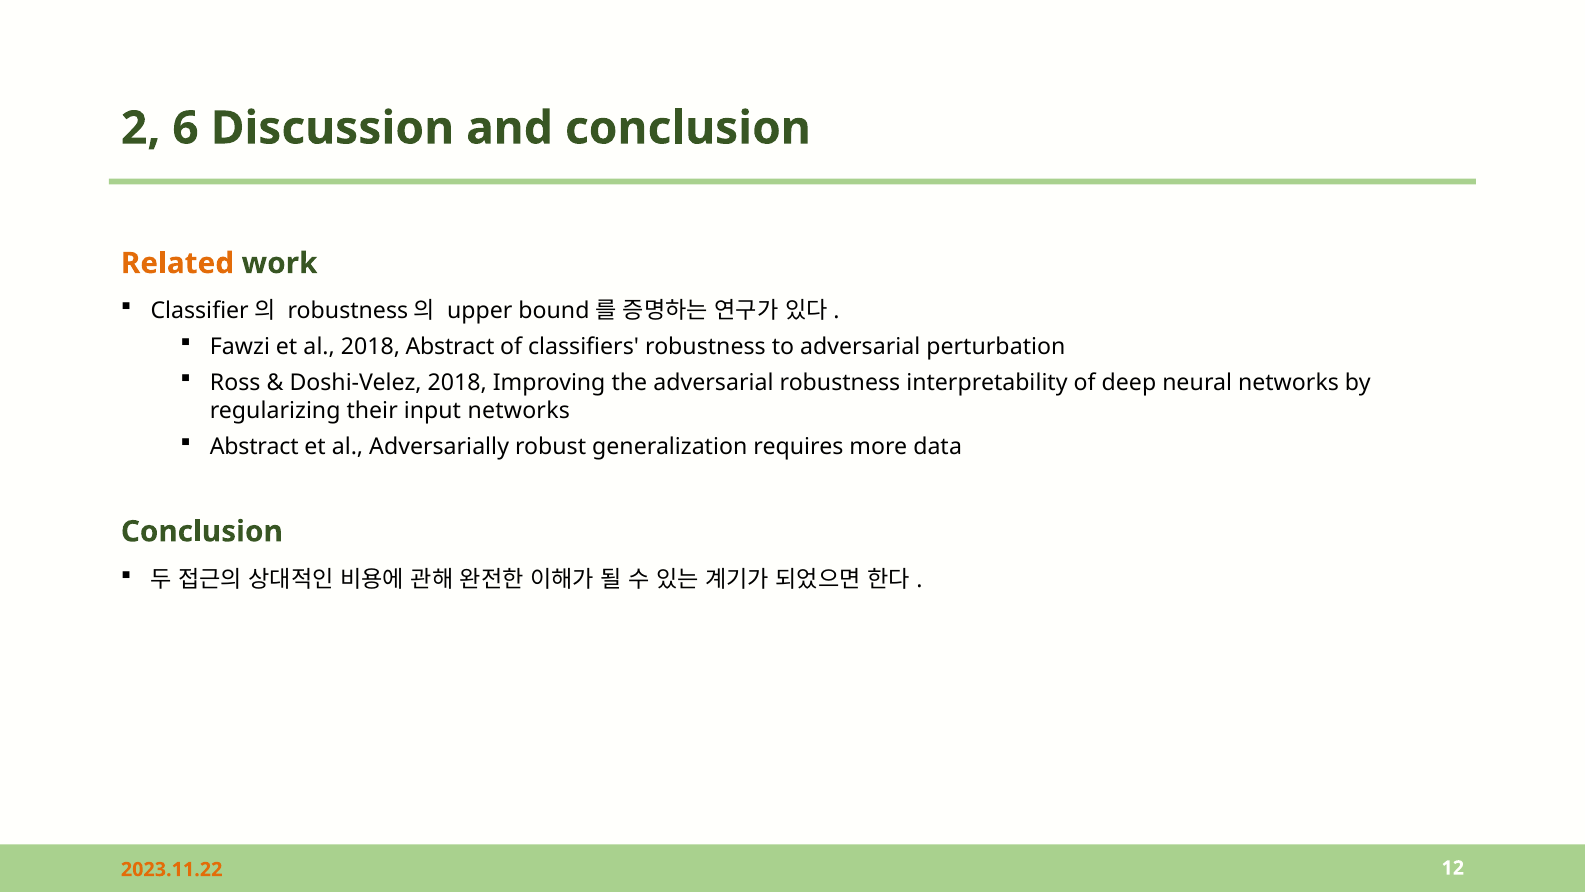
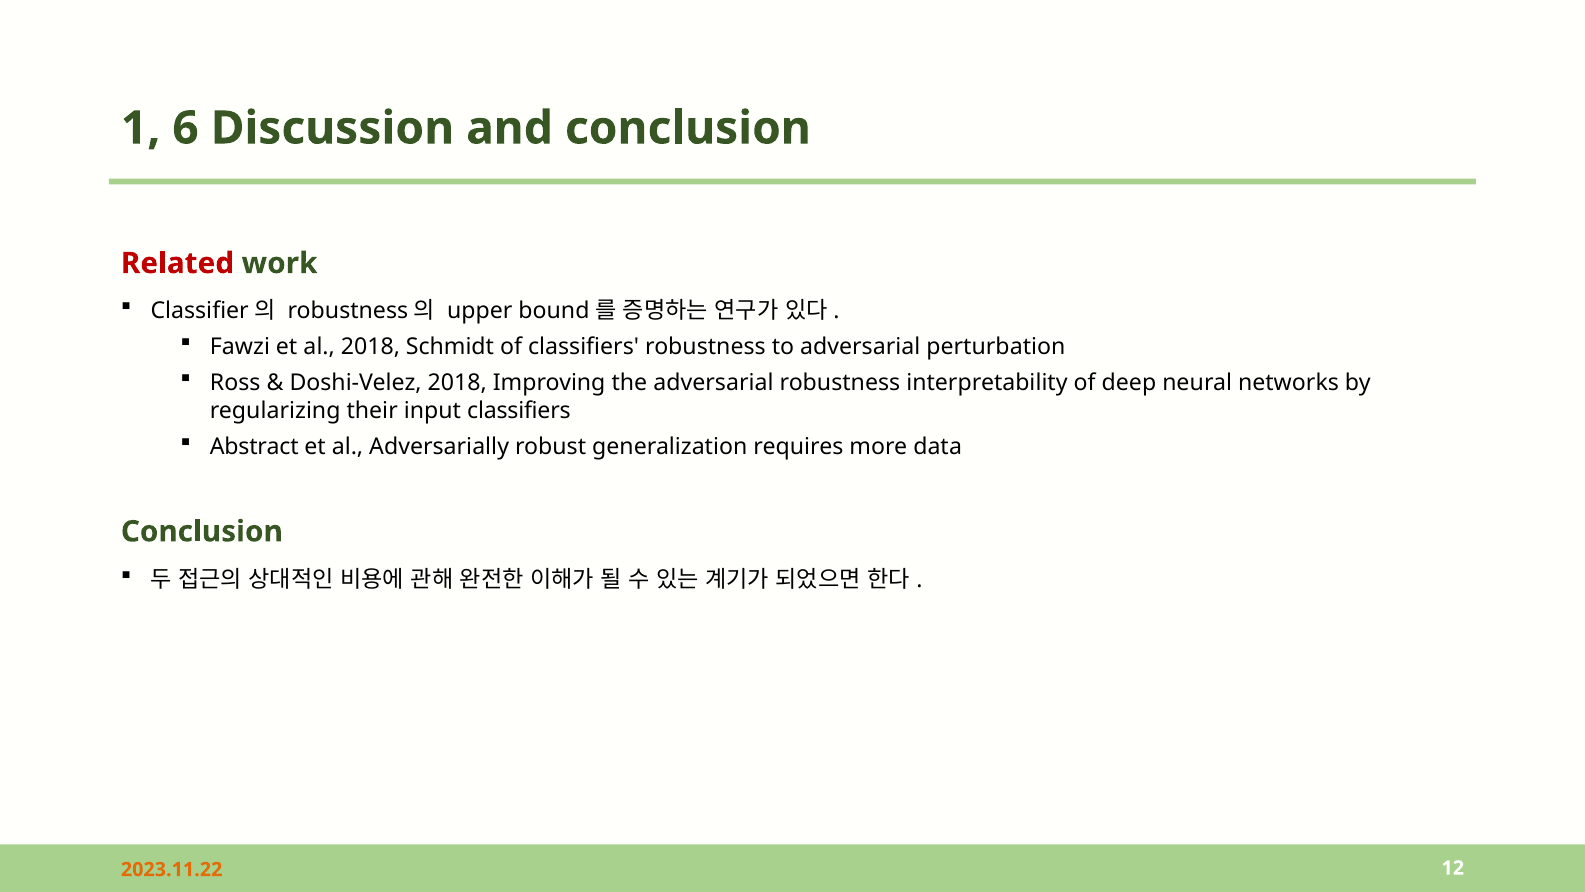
2: 2 -> 1
Related colour: orange -> red
2018 Abstract: Abstract -> Schmidt
input networks: networks -> classifiers
